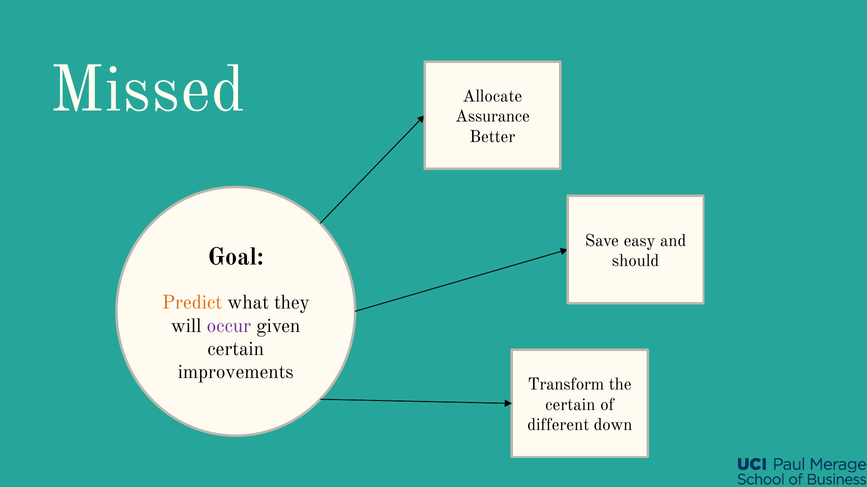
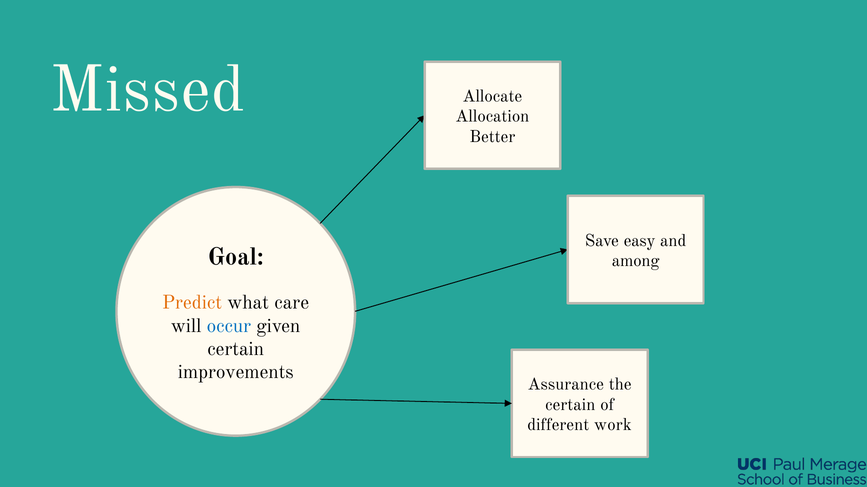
Assurance: Assurance -> Allocation
should: should -> among
they: they -> care
occur colour: purple -> blue
Transform: Transform -> Assurance
down: down -> work
